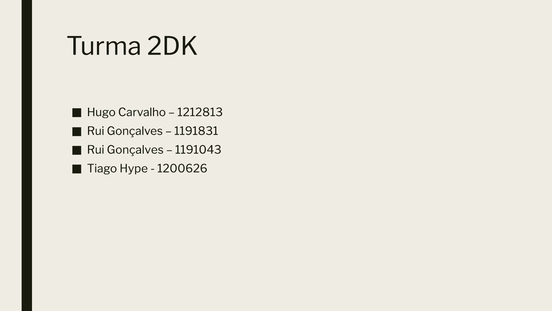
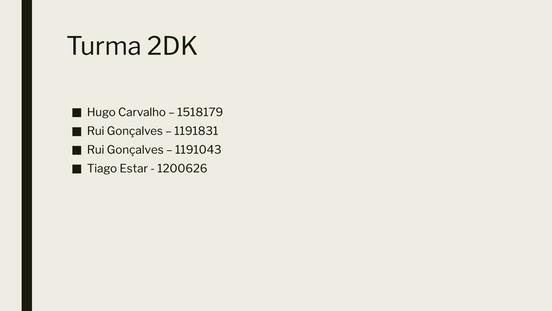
1212813: 1212813 -> 1518179
Hype: Hype -> Estar
